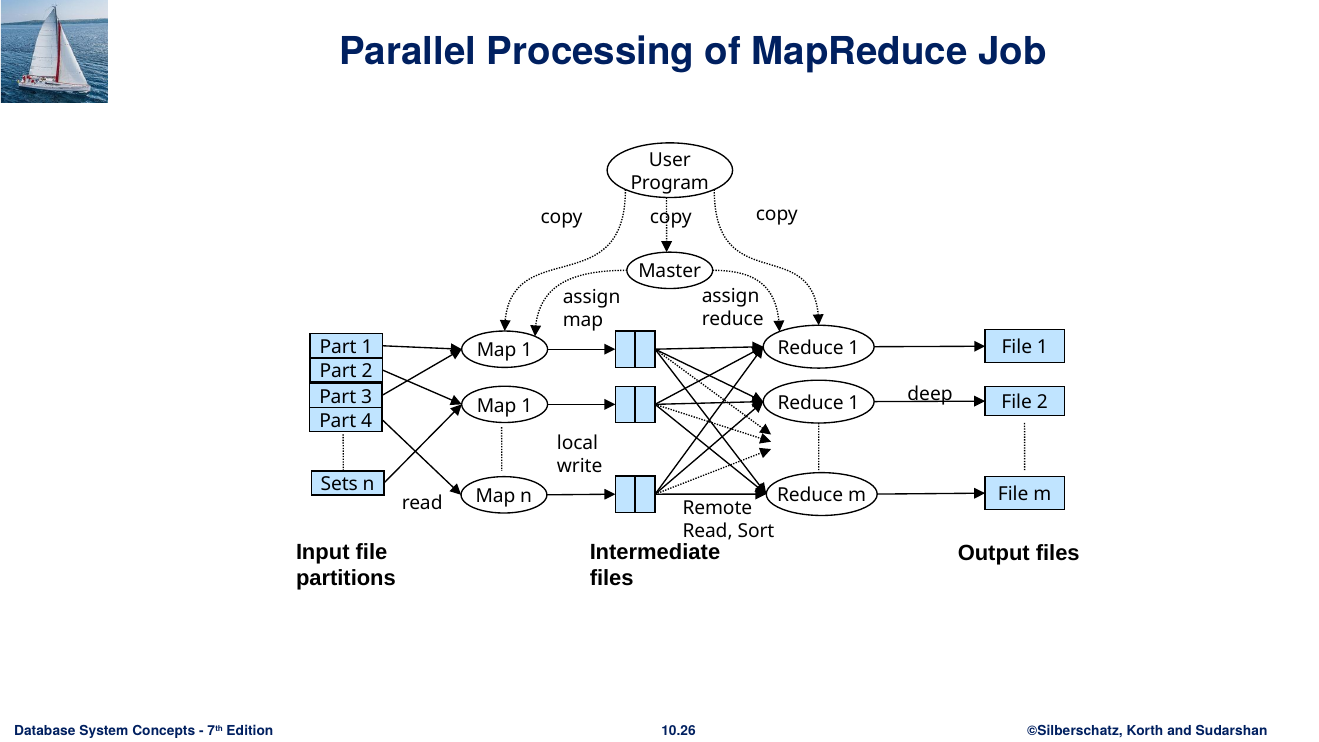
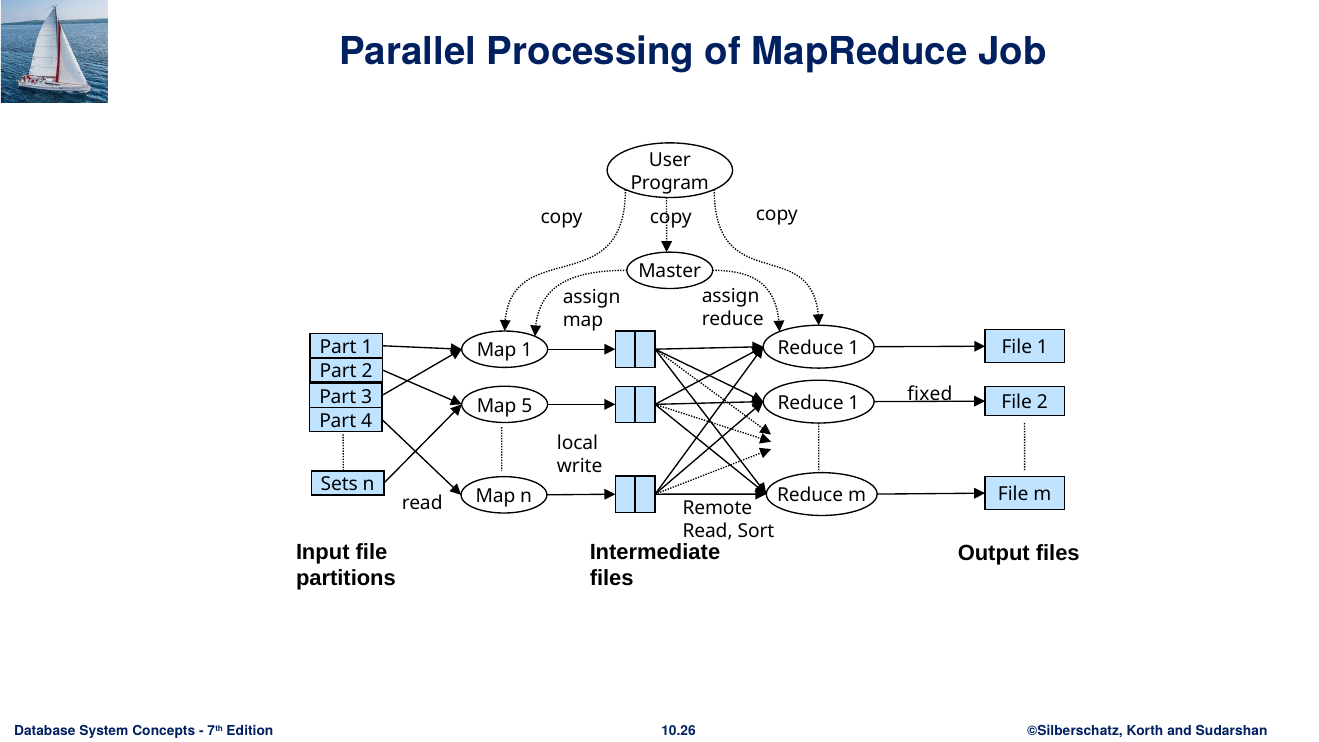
deep: deep -> fixed
1 at (527, 406): 1 -> 5
